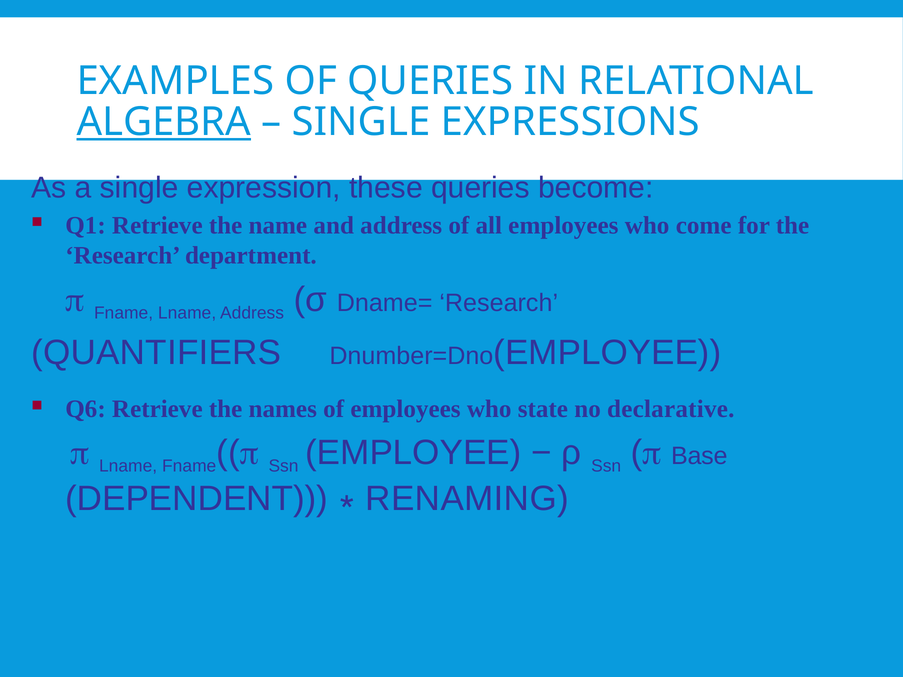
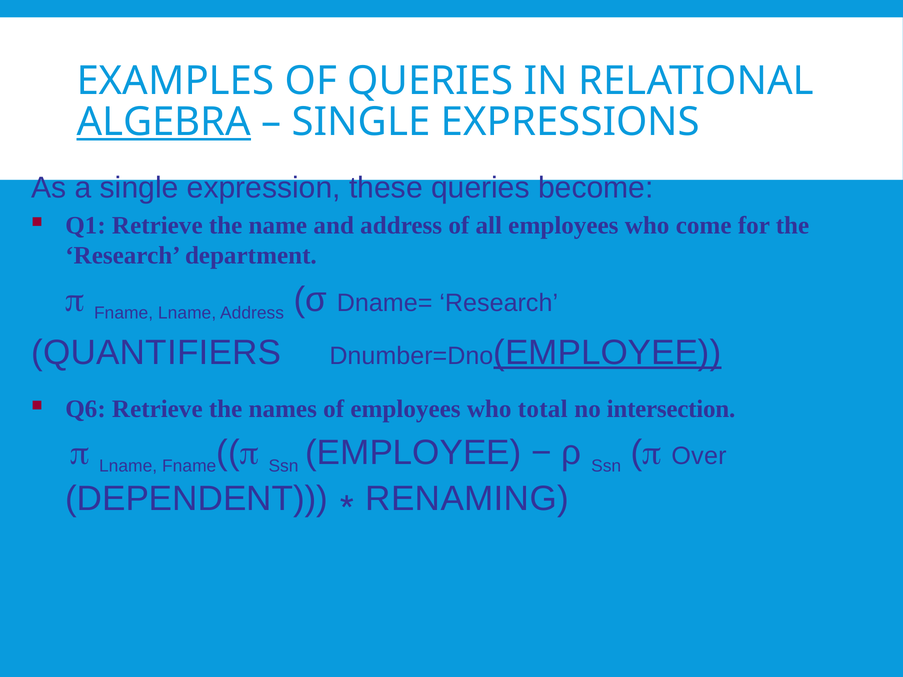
EMPLOYEE at (607, 353) underline: none -> present
state: state -> total
declarative: declarative -> intersection
Base: Base -> Over
